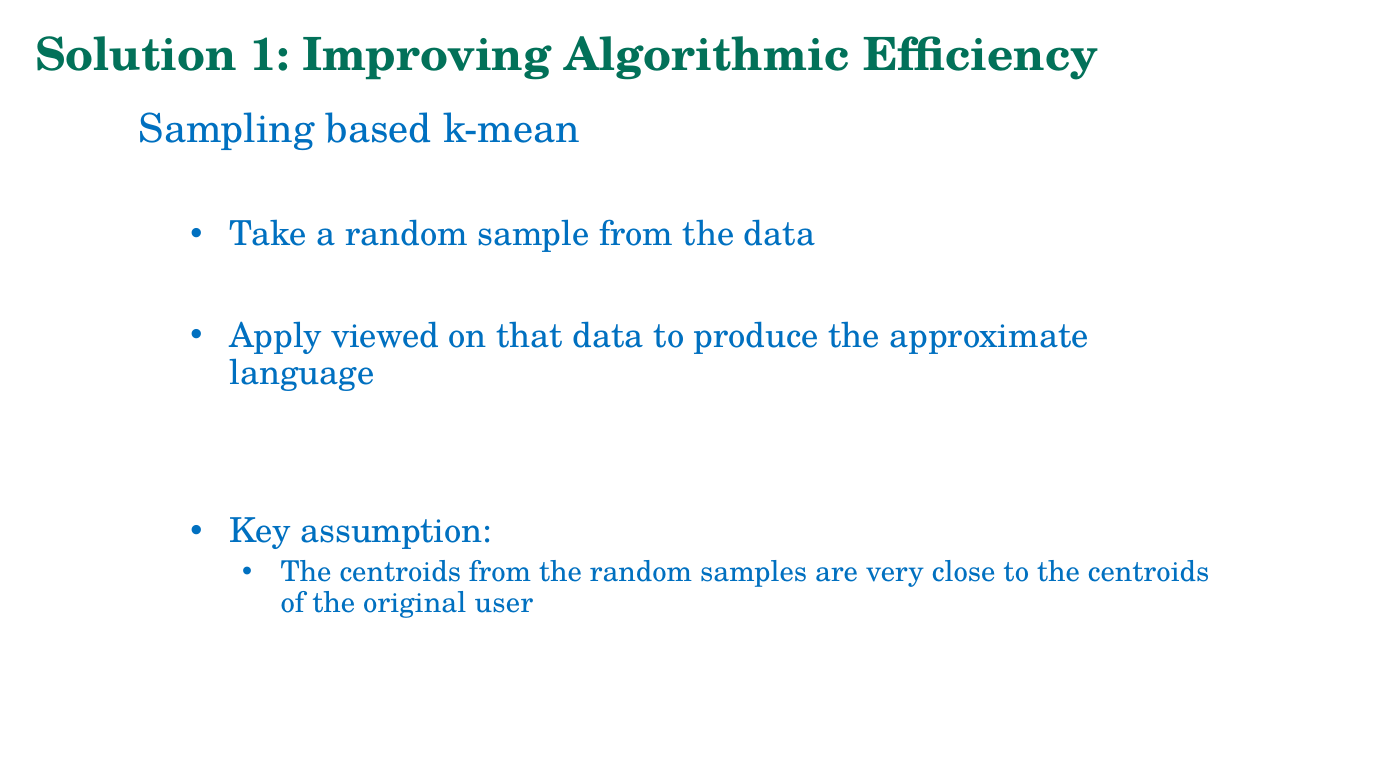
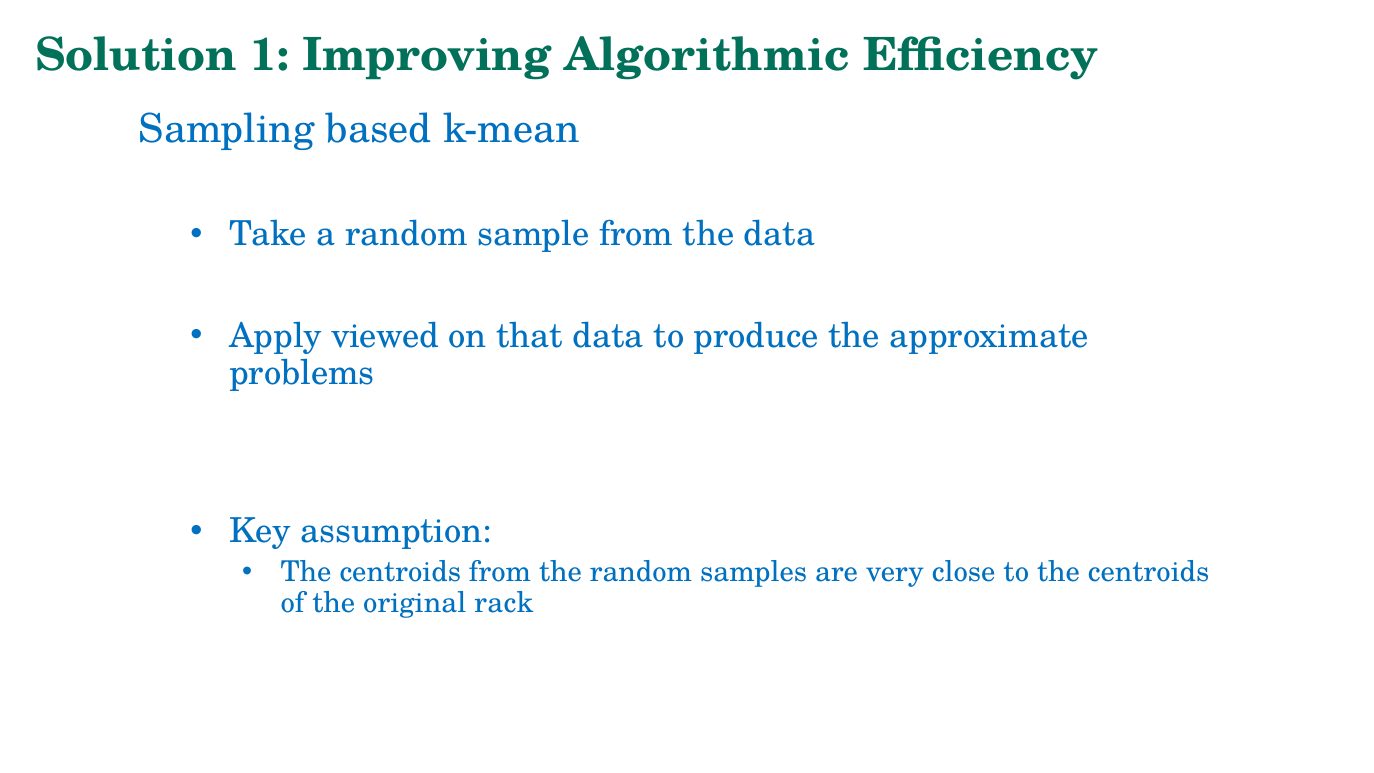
language: language -> problems
user: user -> rack
